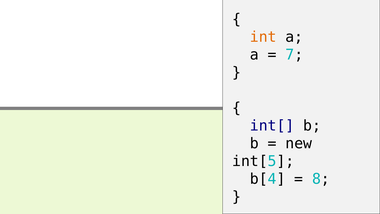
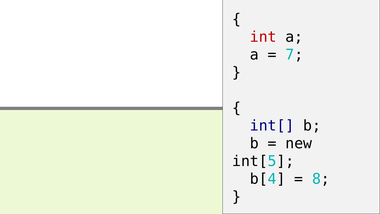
int colour: orange -> red
